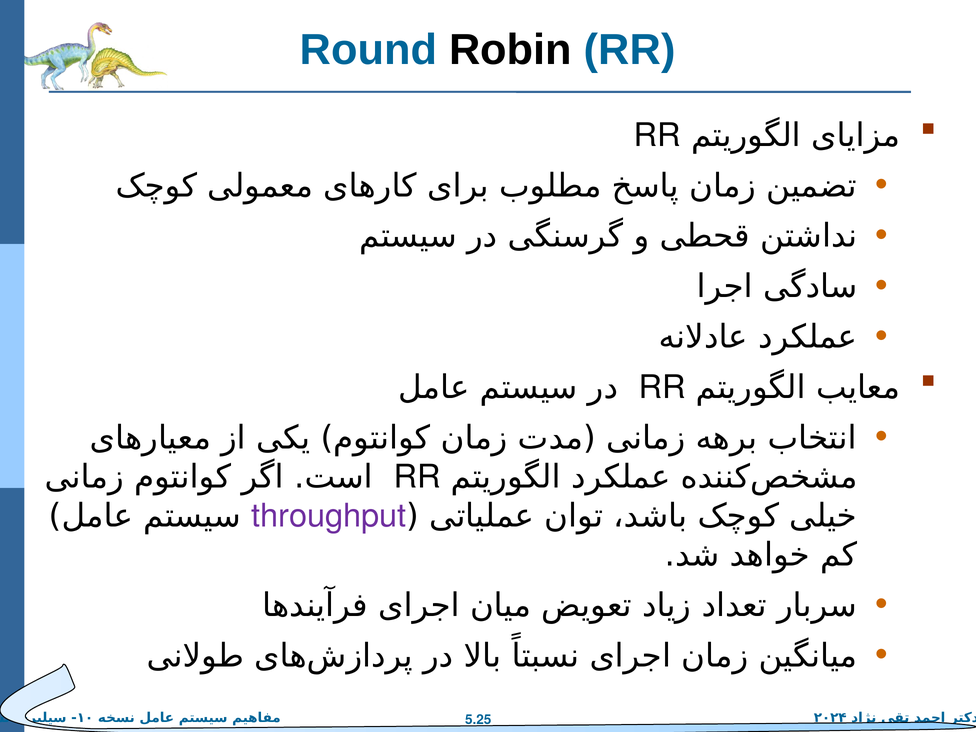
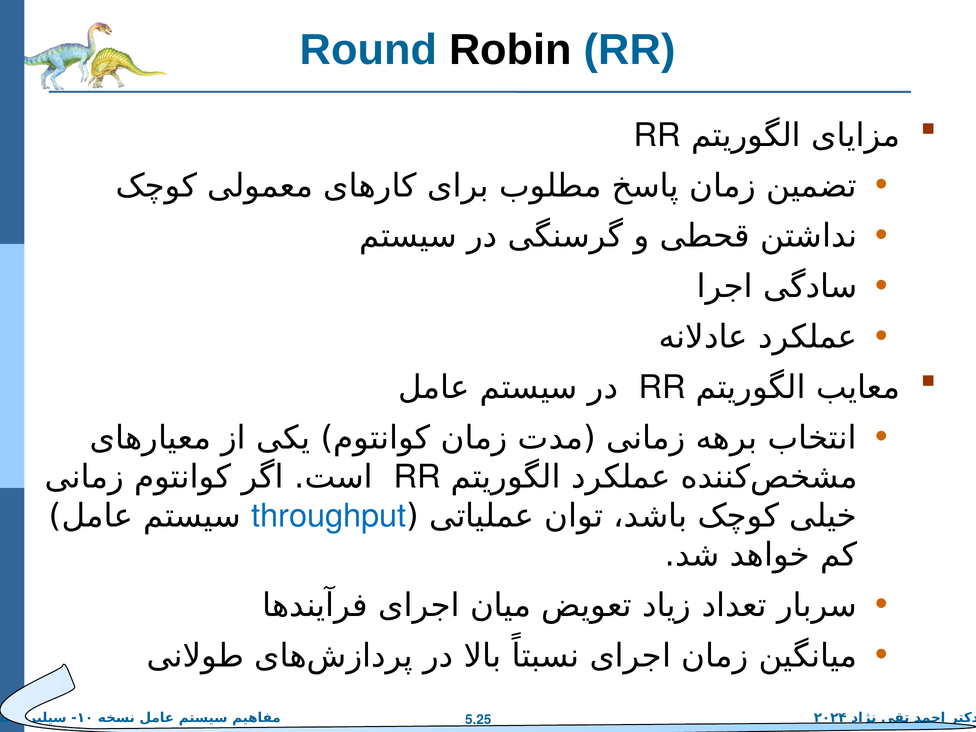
throughput colour: purple -> blue
